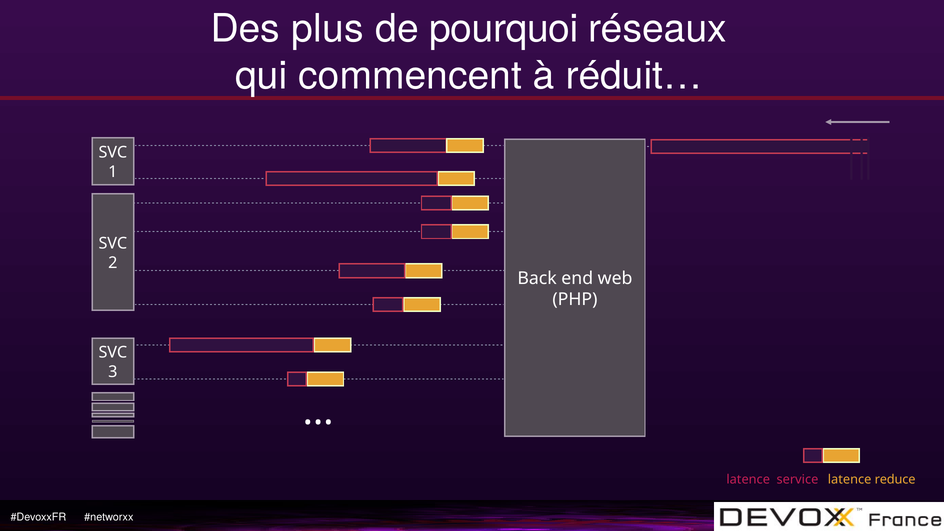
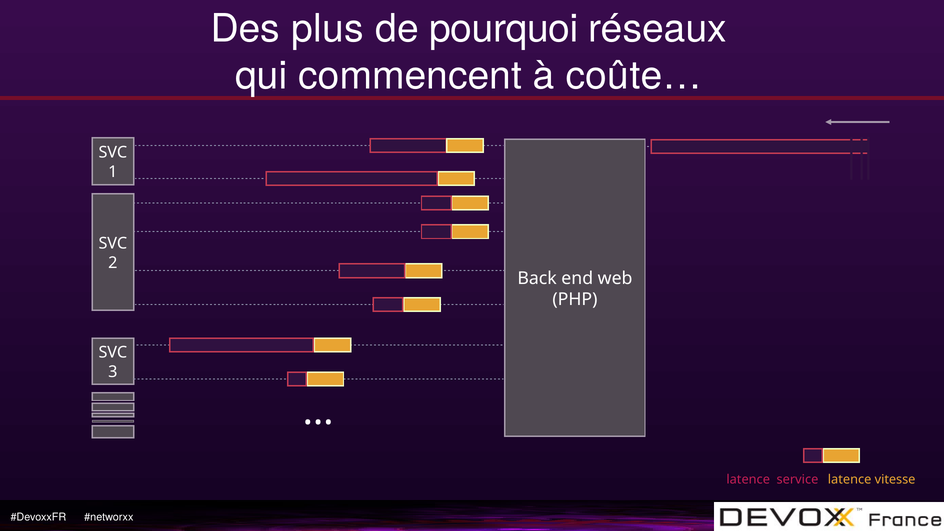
réduit…: réduit… -> coûte…
reduce: reduce -> vitesse
